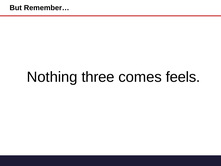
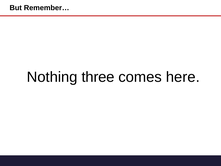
feels: feels -> here
